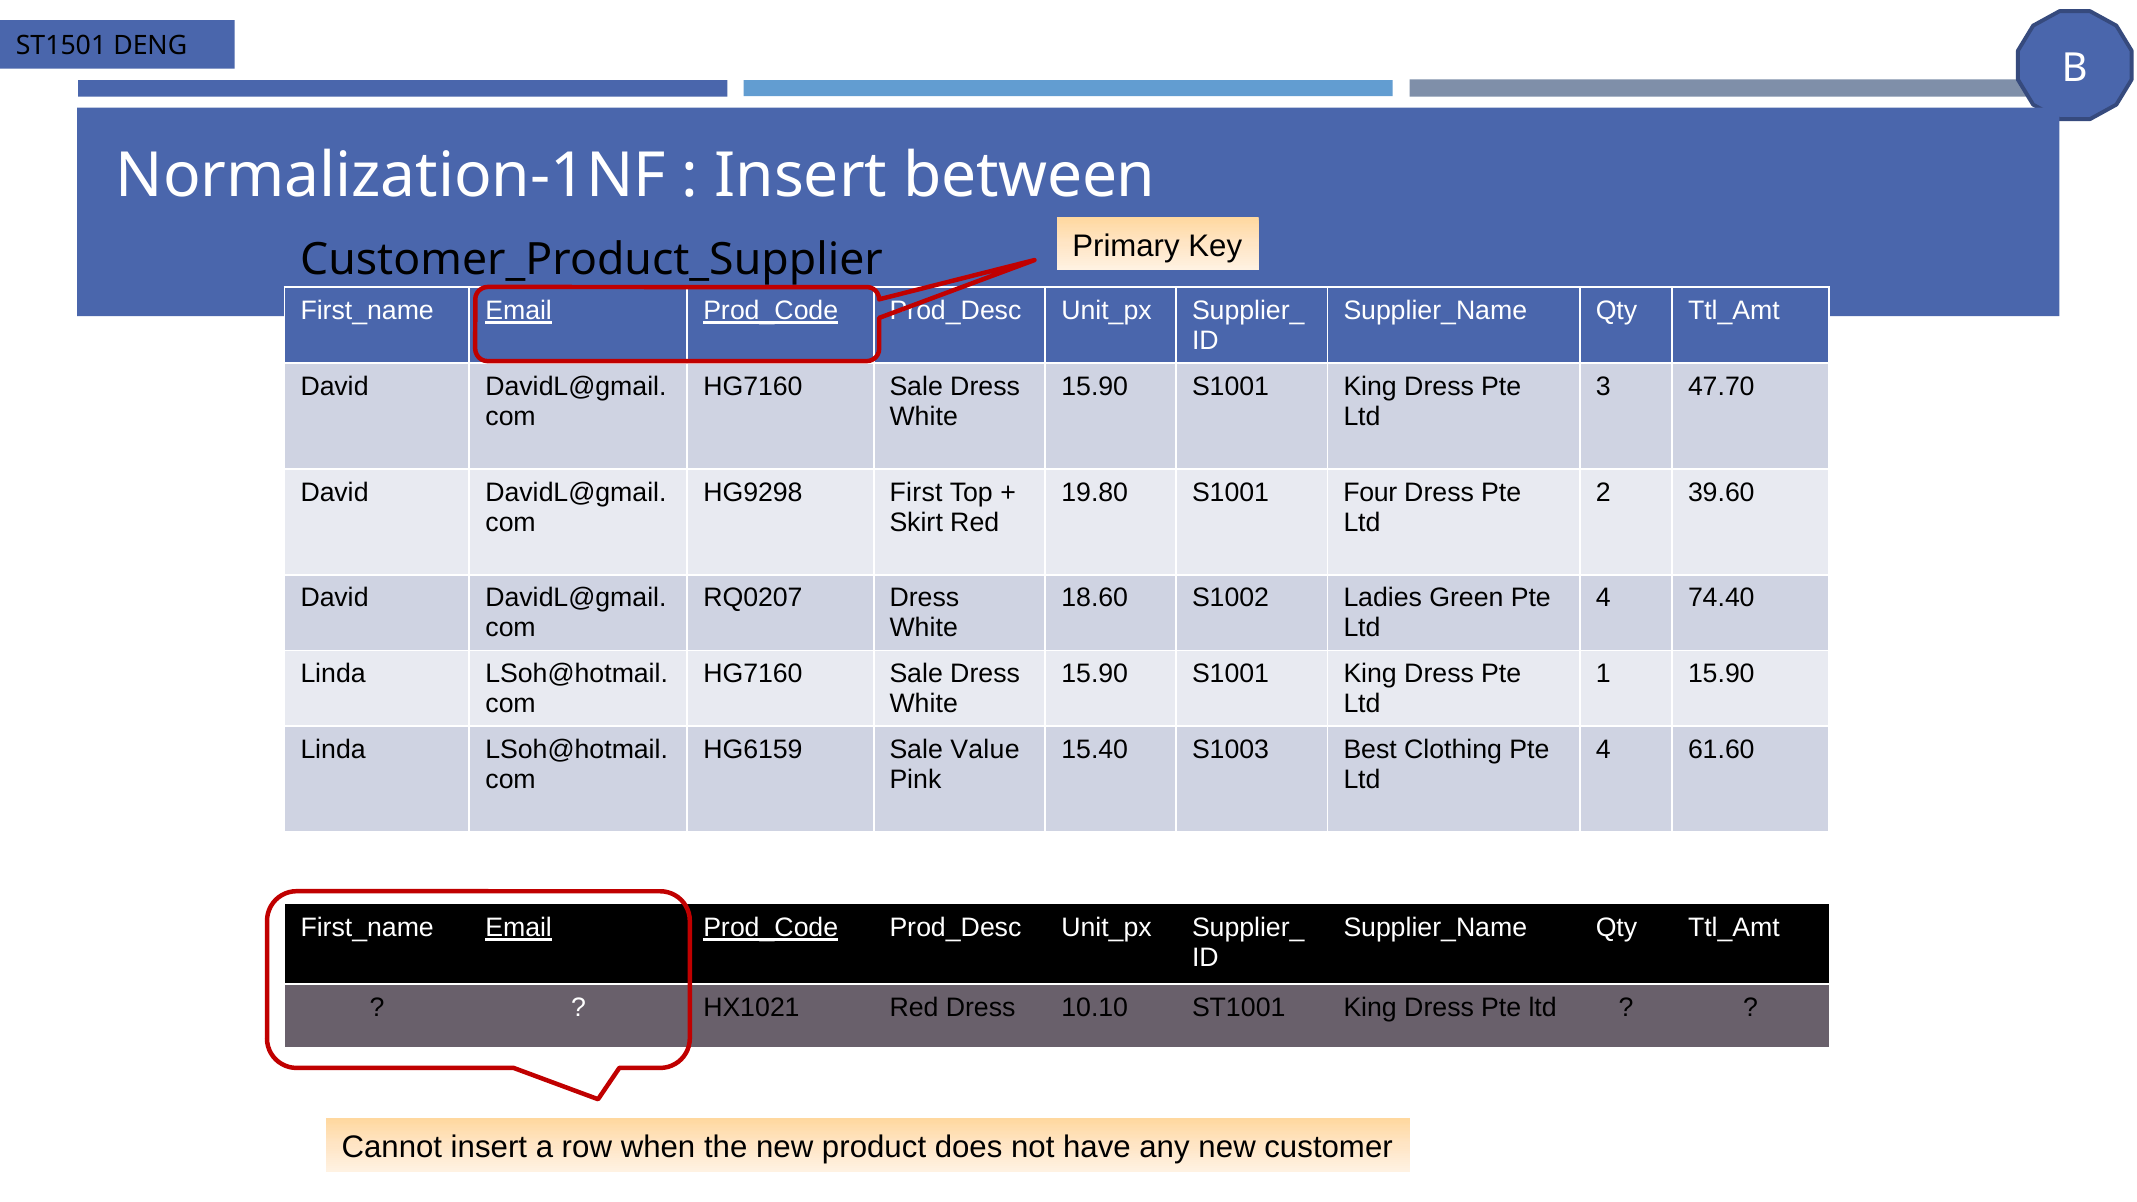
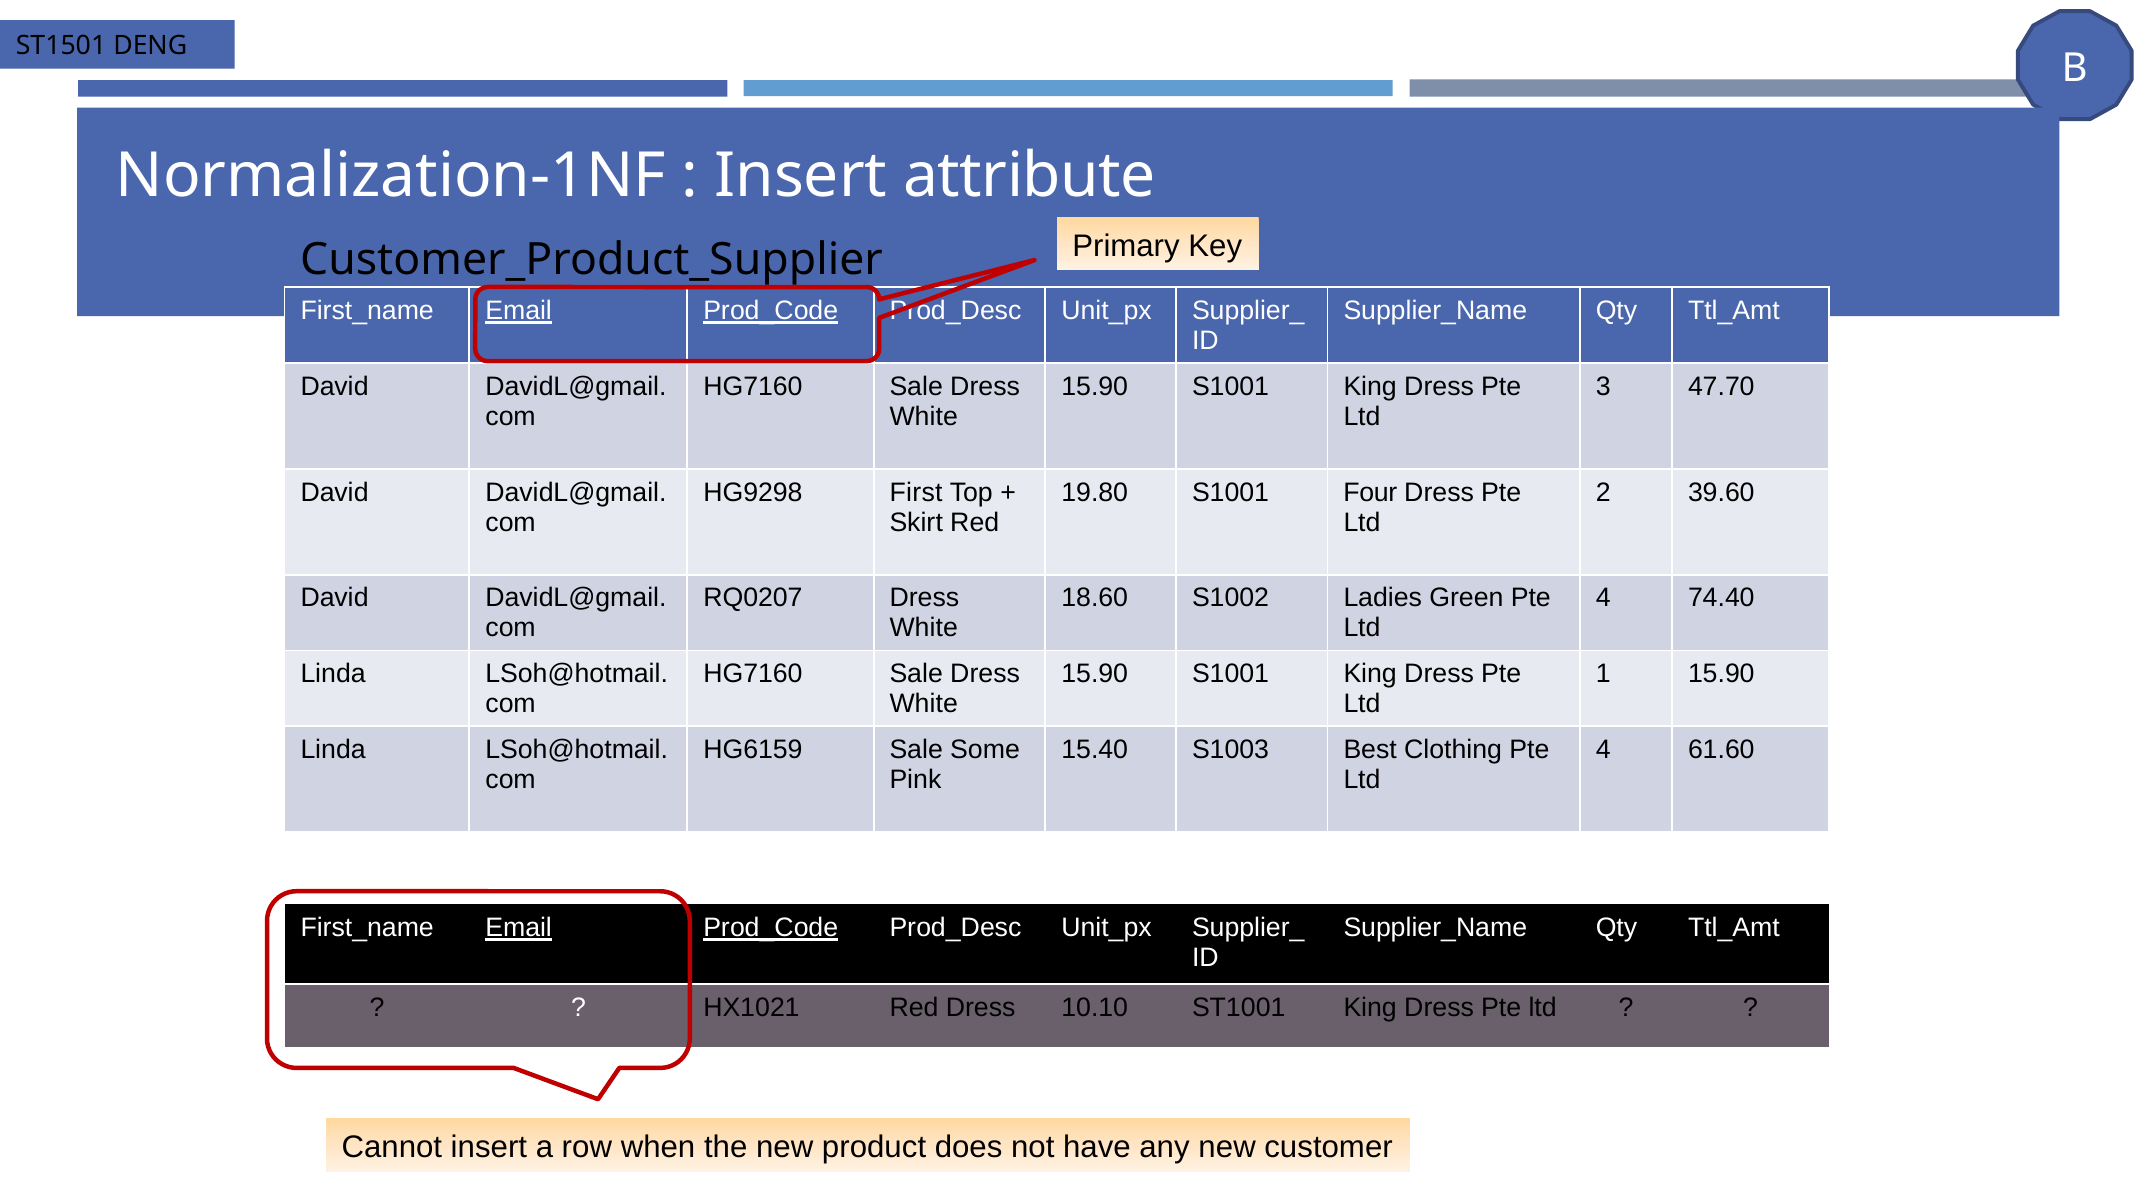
between: between -> attribute
Value: Value -> Some
